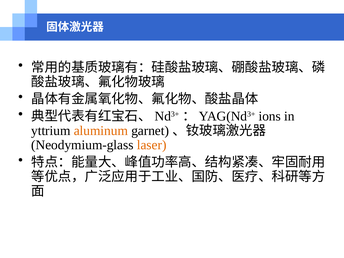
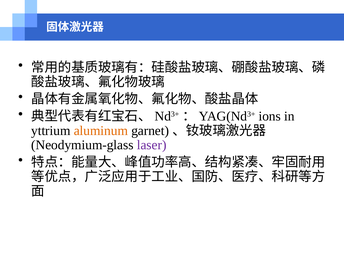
laser colour: orange -> purple
